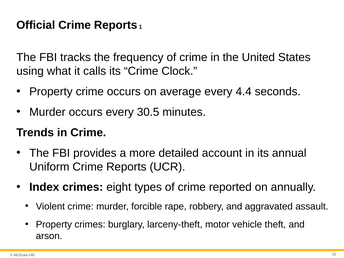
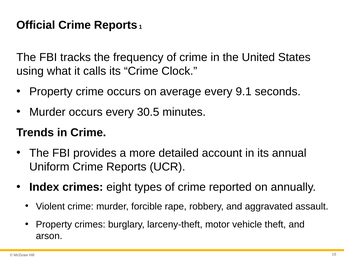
4.4: 4.4 -> 9.1
